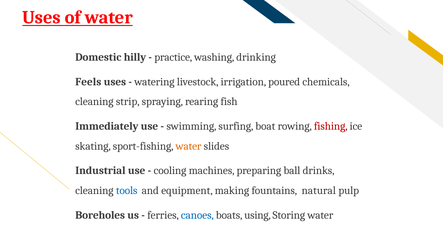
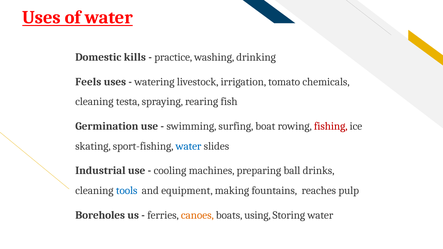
hilly: hilly -> kills
poured: poured -> tomato
strip: strip -> testa
Immediately: Immediately -> Germination
water at (188, 146) colour: orange -> blue
natural: natural -> reaches
canoes colour: blue -> orange
